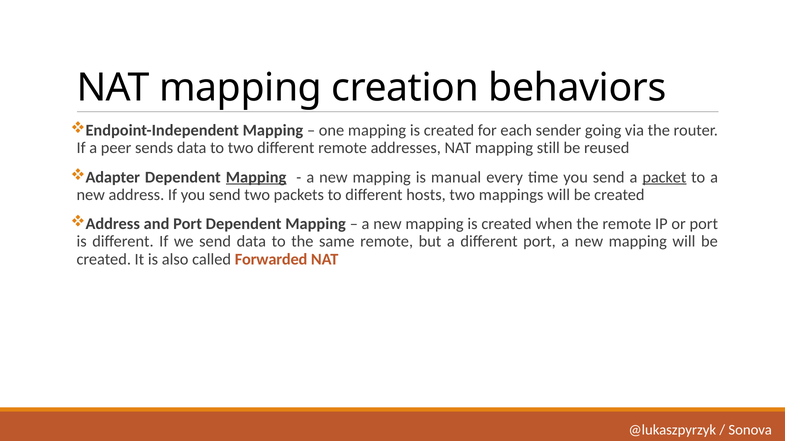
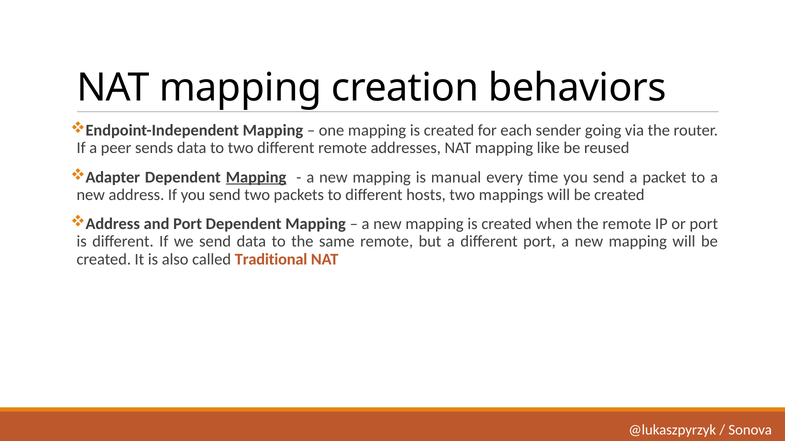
still: still -> like
packet underline: present -> none
Forwarded: Forwarded -> Traditional
